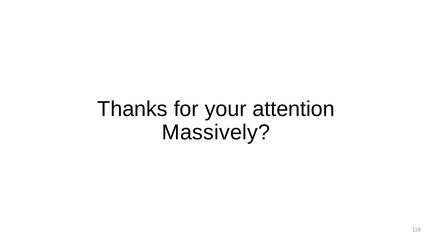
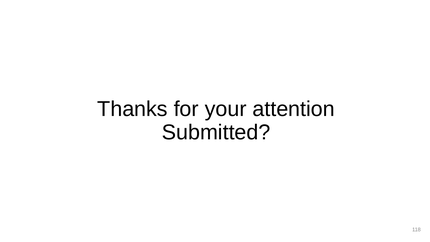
Massively: Massively -> Submitted
